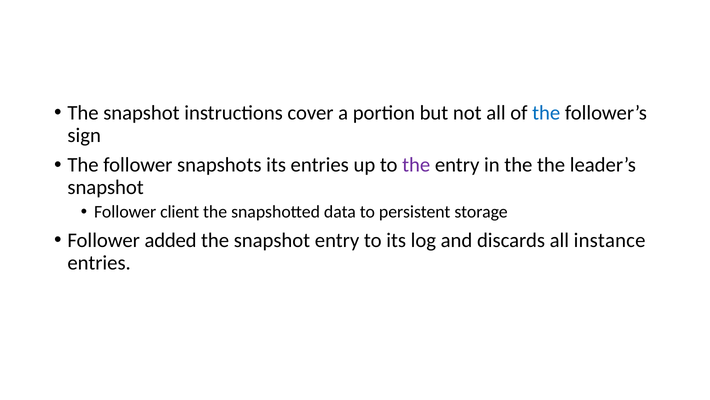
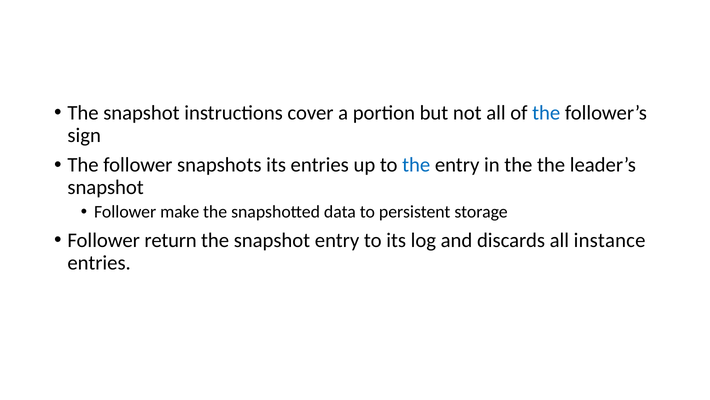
the at (416, 165) colour: purple -> blue
client: client -> make
added: added -> return
